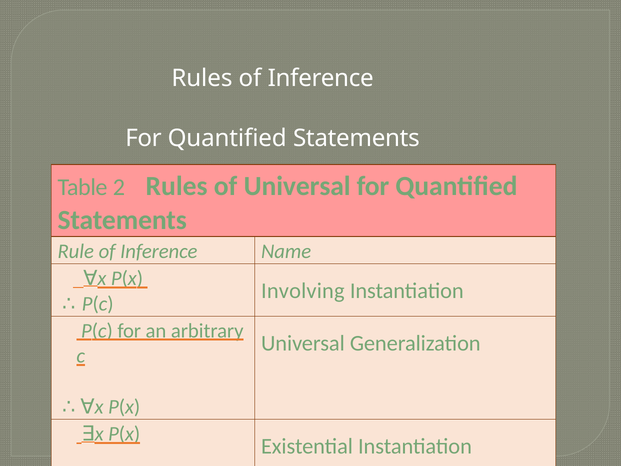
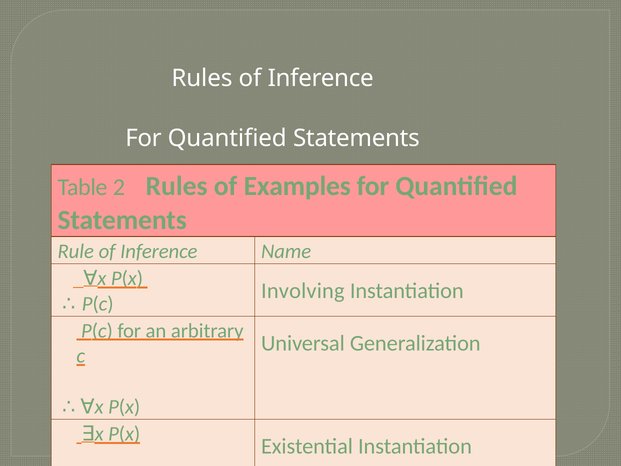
of Universal: Universal -> Examples
